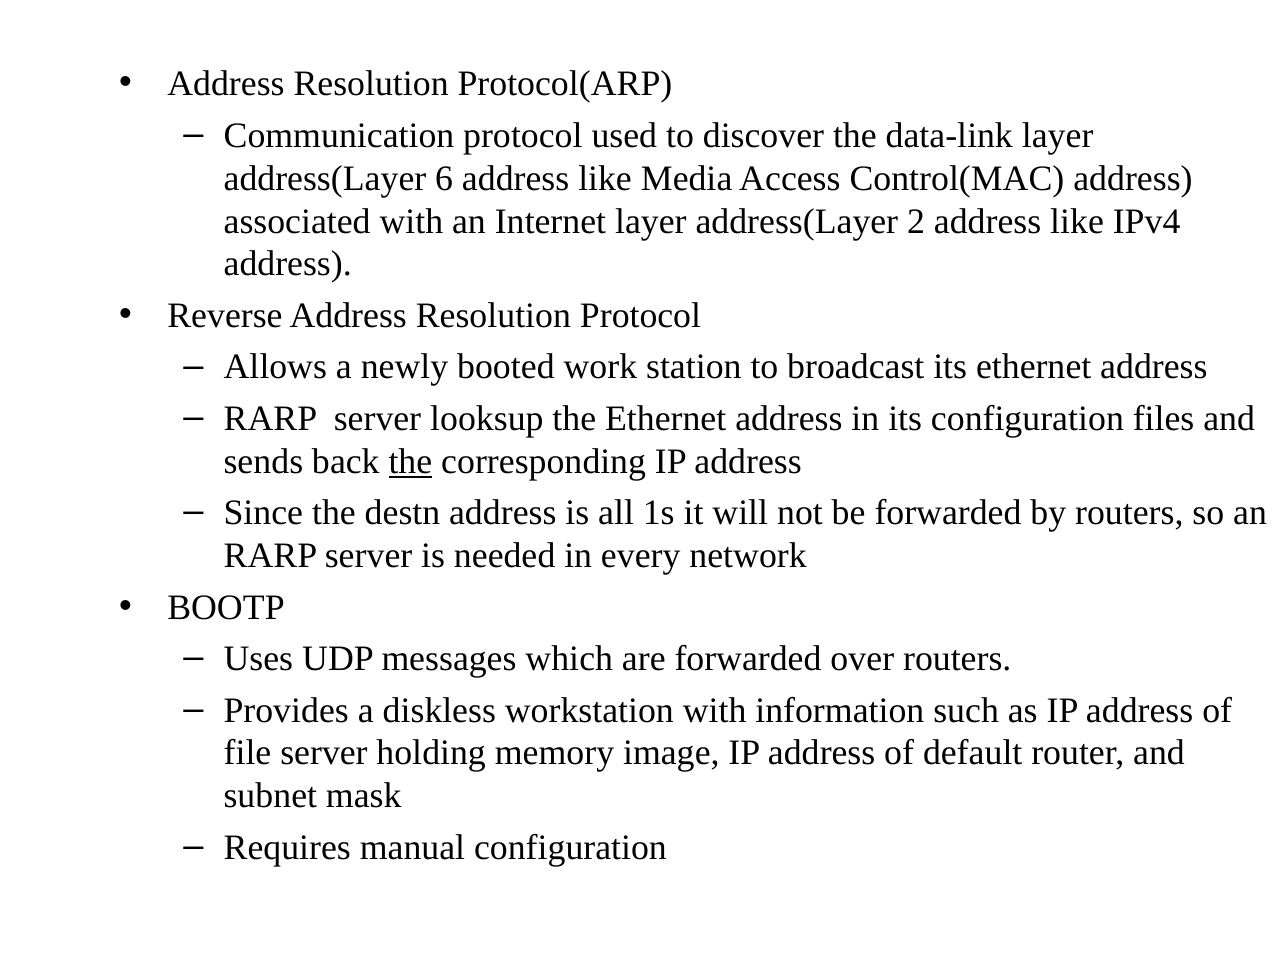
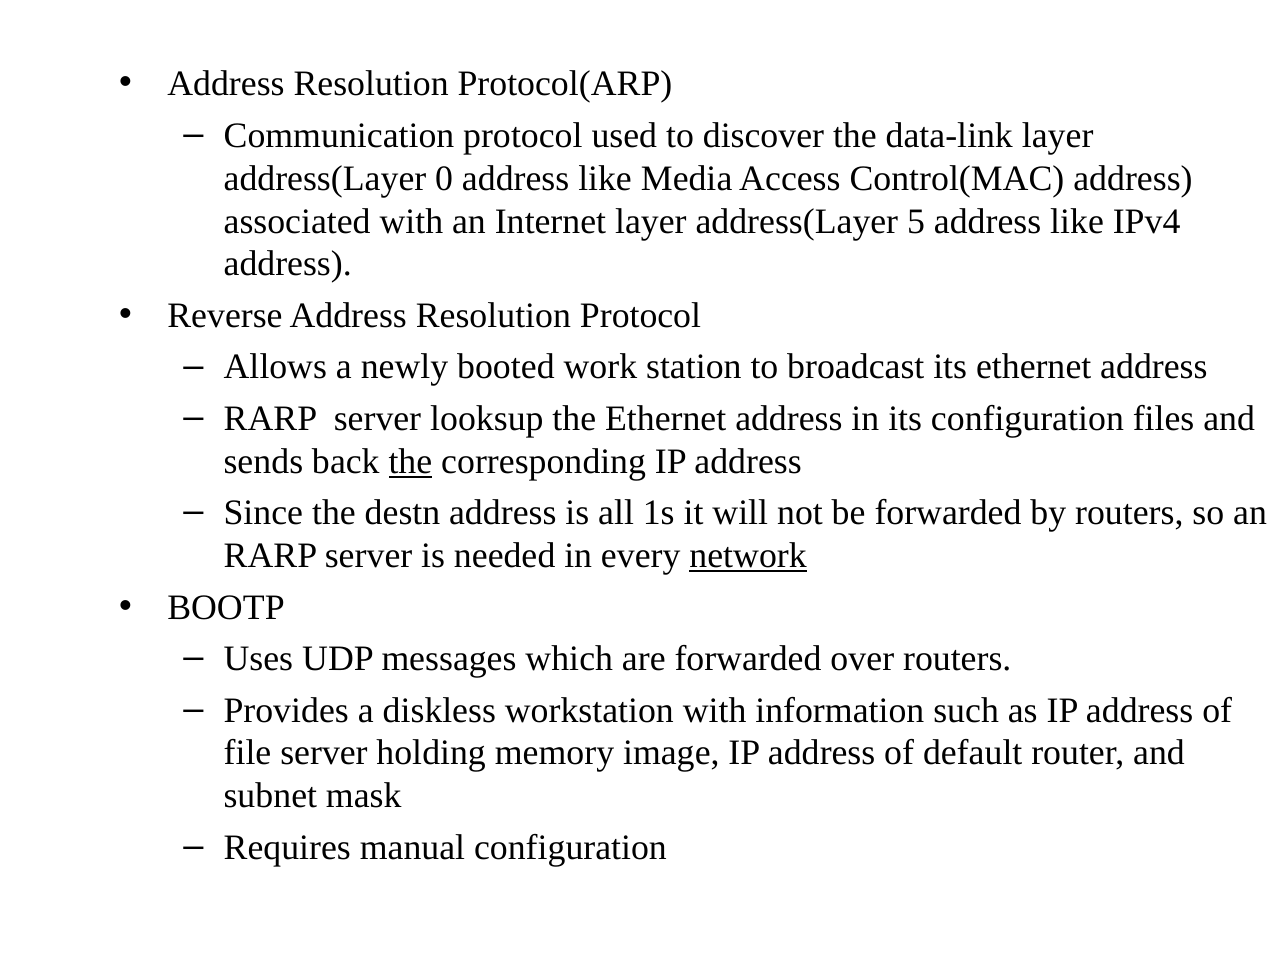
6: 6 -> 0
2: 2 -> 5
network underline: none -> present
